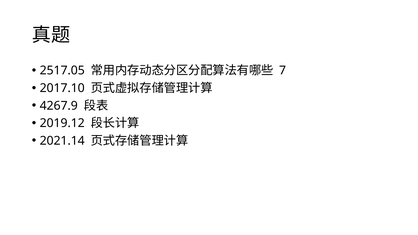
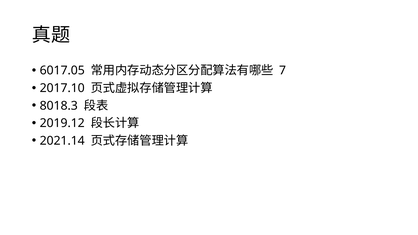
2517.05: 2517.05 -> 6017.05
4267.9: 4267.9 -> 8018.3
